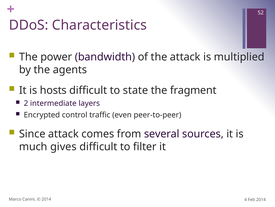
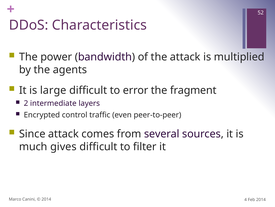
hosts: hosts -> large
state: state -> error
